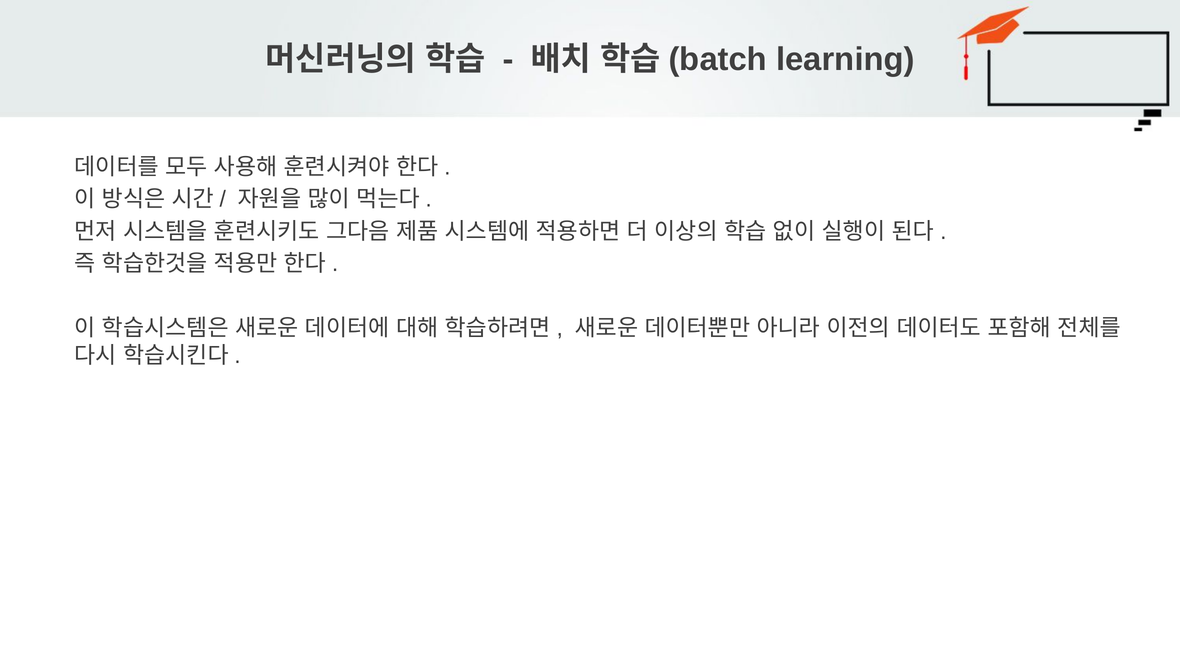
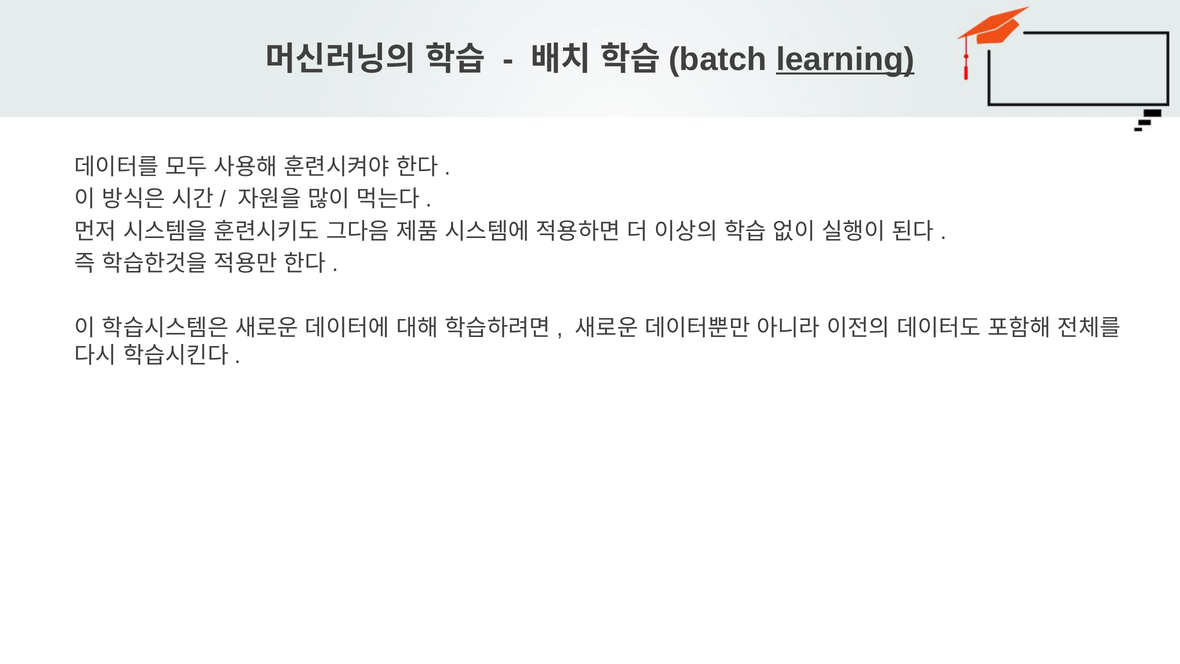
learning underline: none -> present
